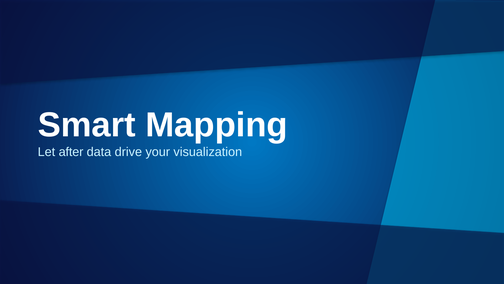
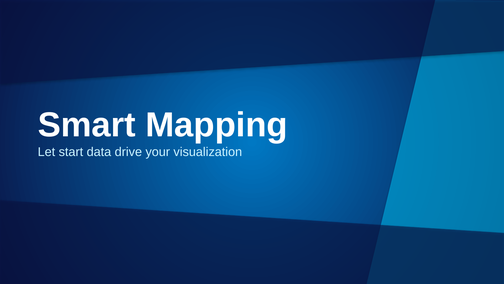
after: after -> start
